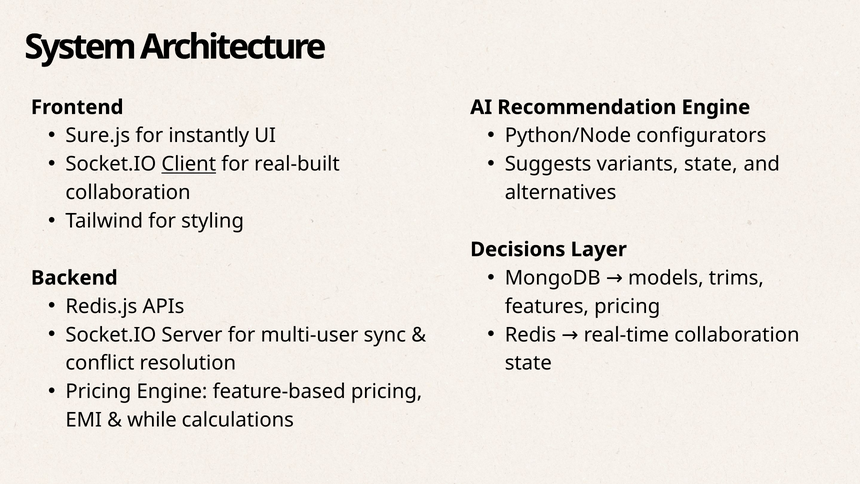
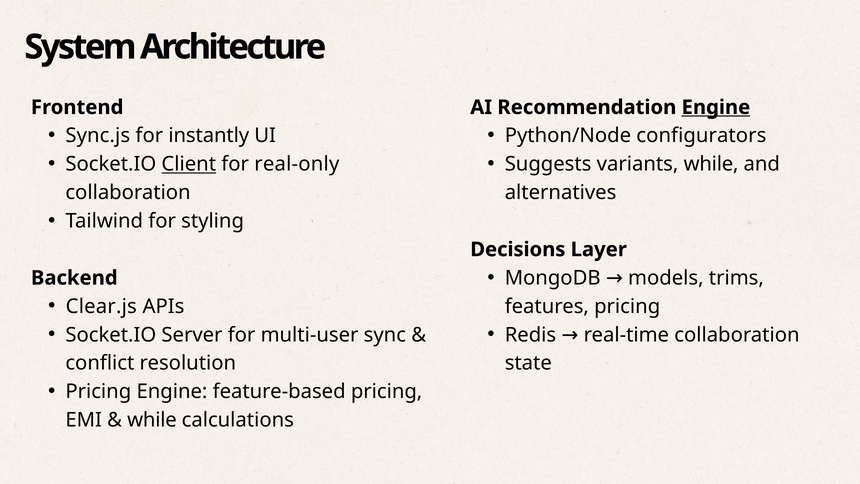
Engine at (716, 107) underline: none -> present
Sure.js: Sure.js -> Sync.js
real-built: real-built -> real-only
variants state: state -> while
Redis.js: Redis.js -> Clear.js
